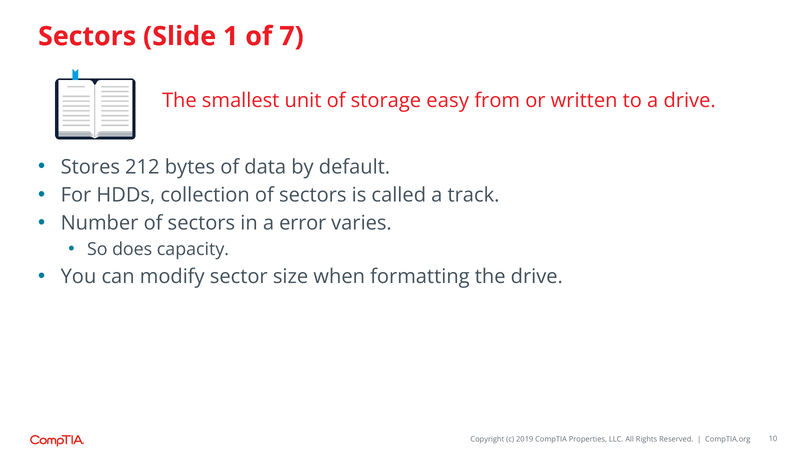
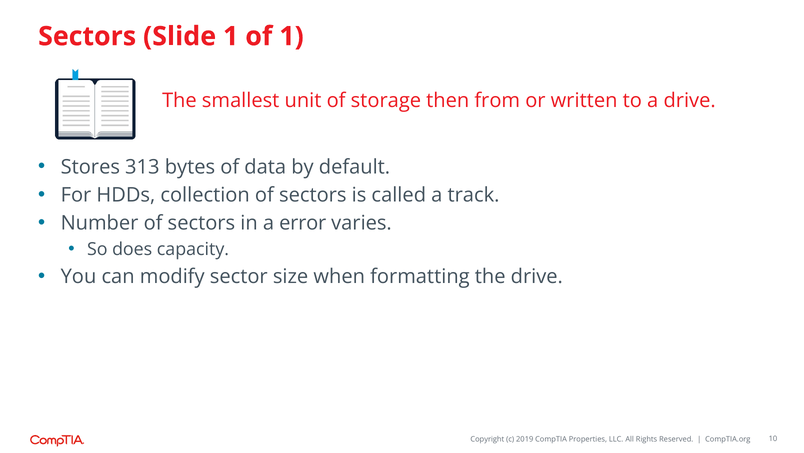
of 7: 7 -> 1
easy: easy -> then
212: 212 -> 313
